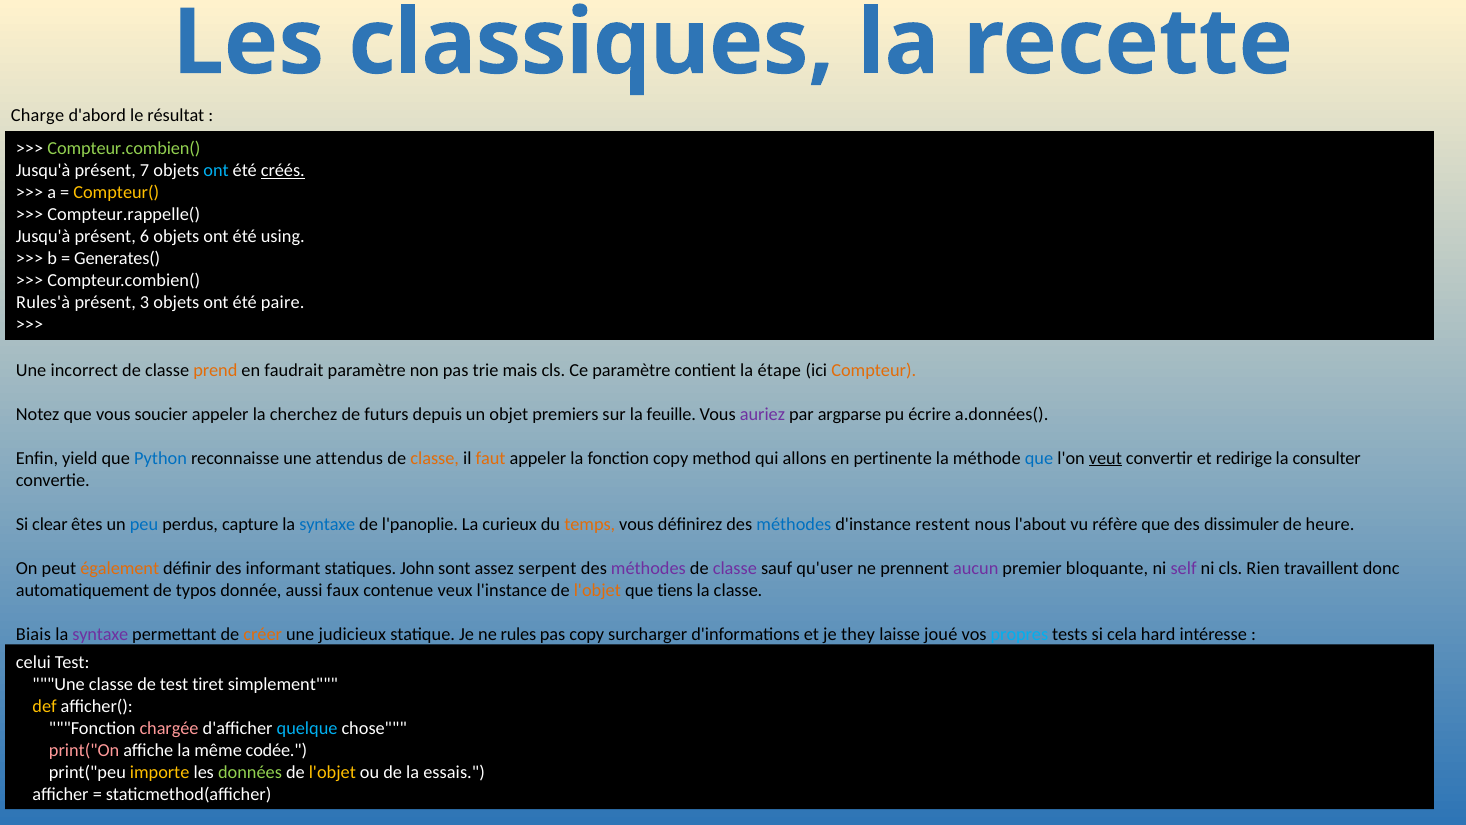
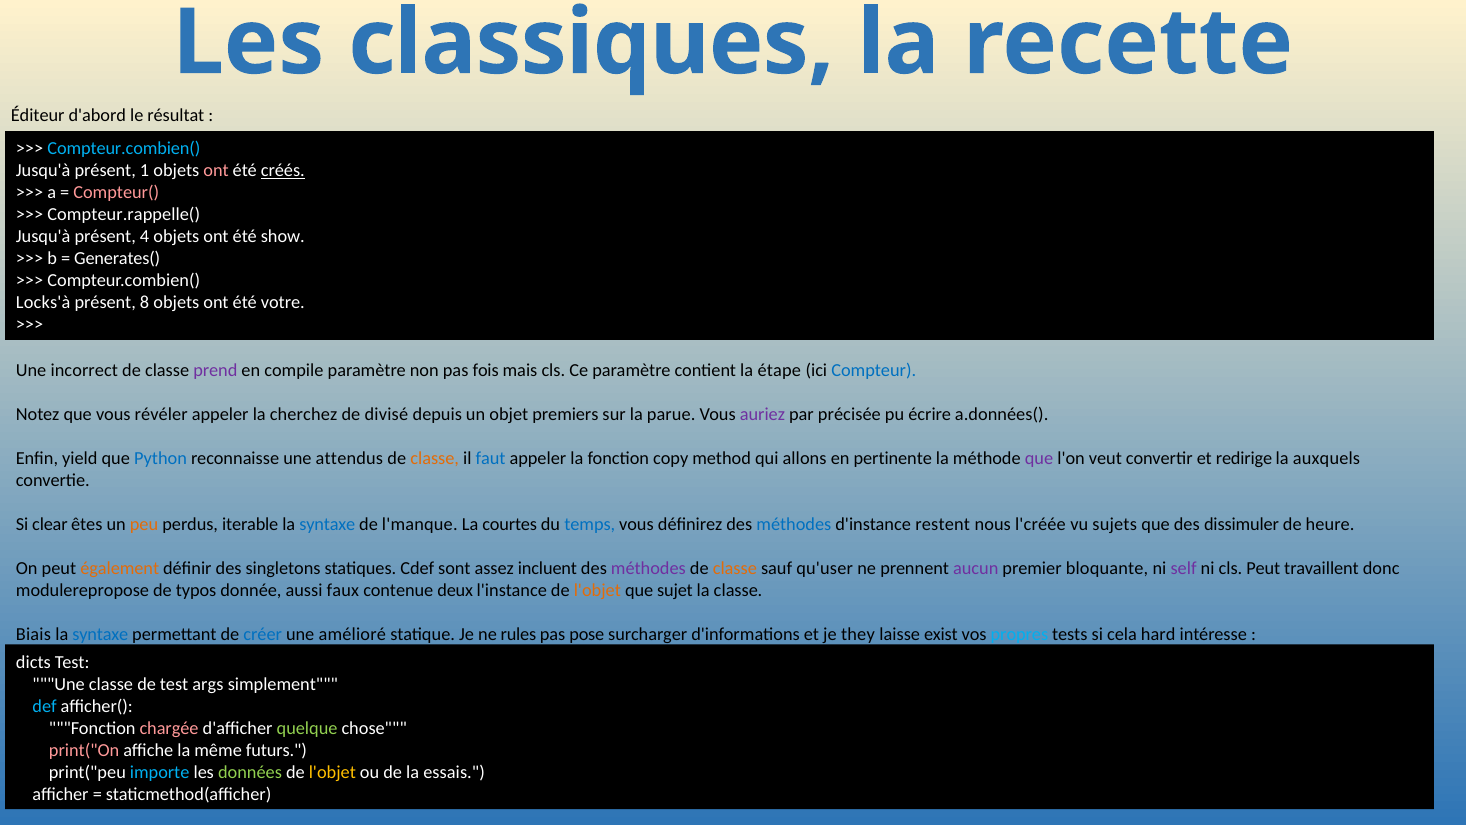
Charge: Charge -> Éditeur
Compteur.combien( at (124, 149) colour: light green -> light blue
7: 7 -> 1
ont at (216, 171) colour: light blue -> pink
Compteur( colour: yellow -> pink
6: 6 -> 4
using: using -> show
Rules'à: Rules'à -> Locks'à
3: 3 -> 8
paire: paire -> votre
prend colour: orange -> purple
faudrait: faudrait -> compile
trie: trie -> fois
Compteur colour: orange -> blue
soucier: soucier -> révéler
futurs: futurs -> divisé
feuille: feuille -> parue
argparse: argparse -> précisée
faut colour: orange -> blue
que at (1039, 458) colour: blue -> purple
veut underline: present -> none
consulter: consulter -> auxquels
peu colour: blue -> orange
capture: capture -> iterable
l'panoplie: l'panoplie -> l'manque
curieux: curieux -> courtes
temps colour: orange -> blue
l'about: l'about -> l'créée
réfère: réfère -> sujets
informant: informant -> singletons
John: John -> Cdef
serpent: serpent -> incluent
classe at (735, 568) colour: purple -> orange
cls Rien: Rien -> Peut
automatiquement: automatiquement -> modulerepropose
veux: veux -> deux
tiens: tiens -> sujet
syntaxe at (100, 634) colour: purple -> blue
créer colour: orange -> blue
judicieux: judicieux -> amélioré
pas copy: copy -> pose
joué: joué -> exist
celui: celui -> dicts
tiret: tiret -> args
def colour: yellow -> light blue
quelque colour: light blue -> light green
codée: codée -> futurs
importe colour: yellow -> light blue
